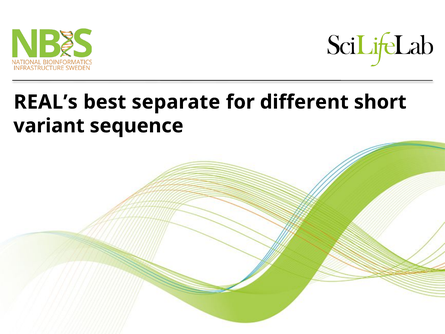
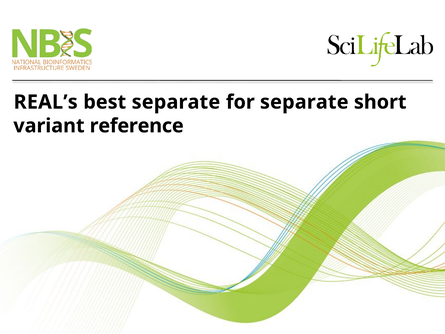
for different: different -> separate
sequence: sequence -> reference
